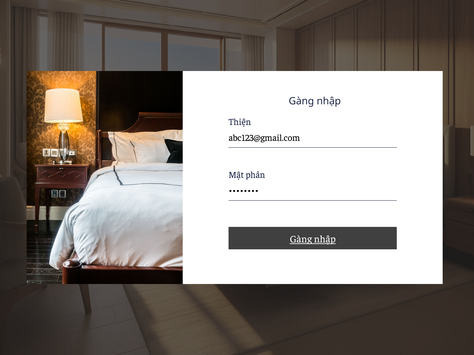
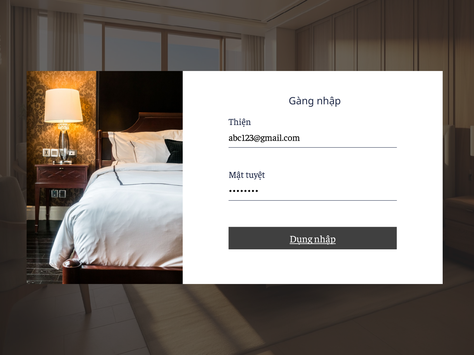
phản: phản -> tuyệt
Gàng at (301, 239): Gàng -> Dụng
